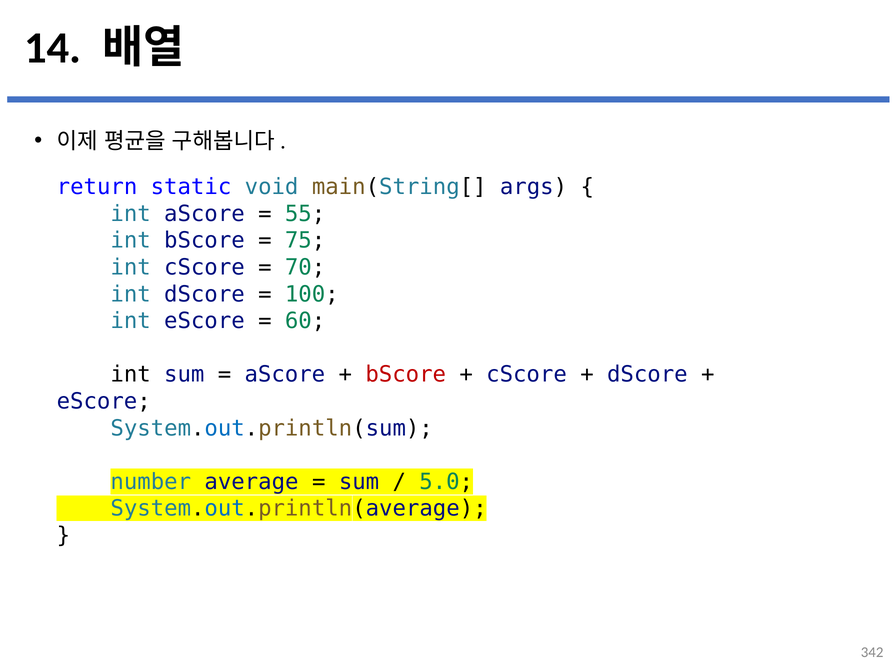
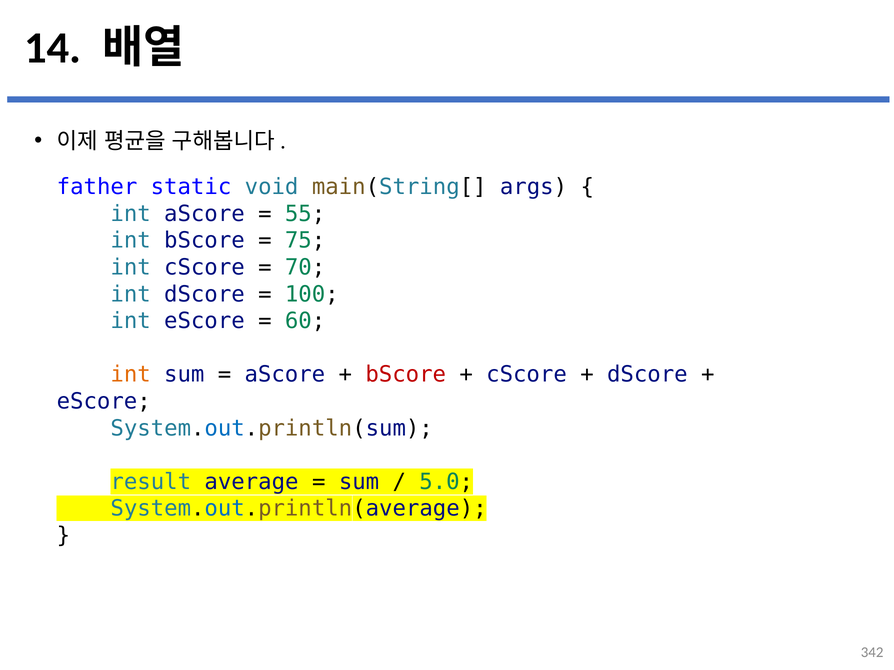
return: return -> father
int at (131, 375) colour: black -> orange
number: number -> result
